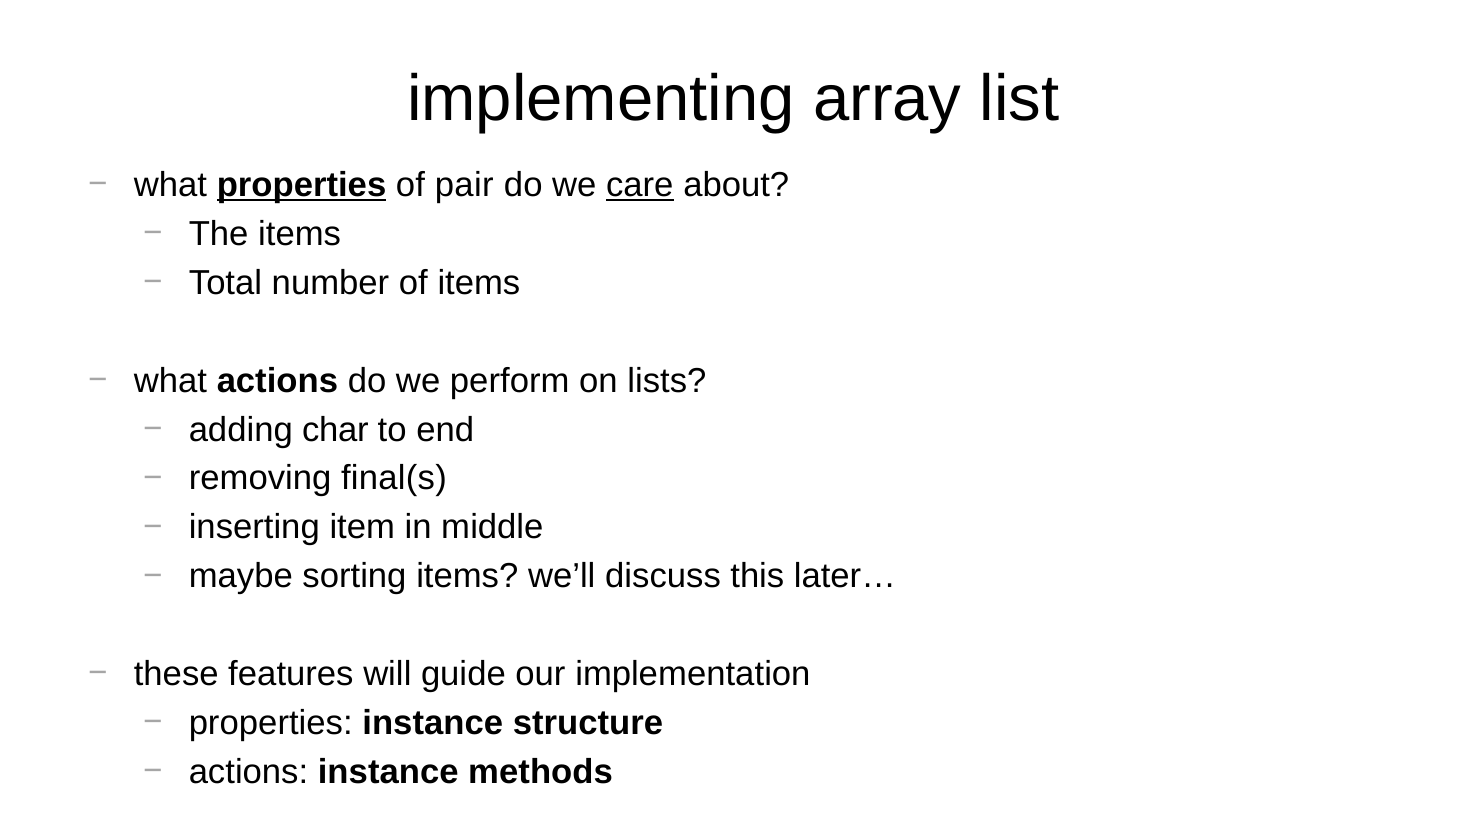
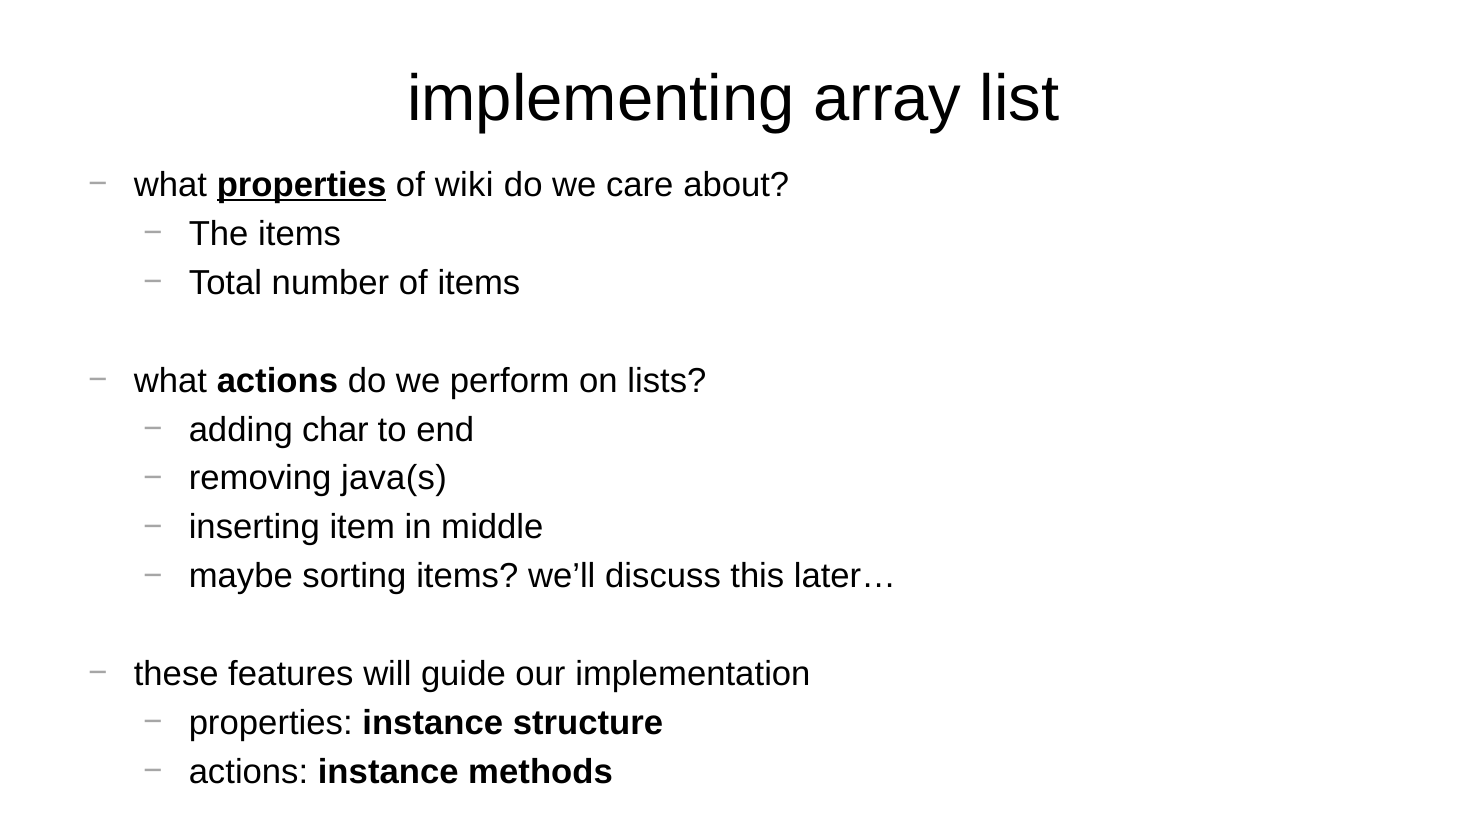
pair: pair -> wiki
care underline: present -> none
final(s: final(s -> java(s
